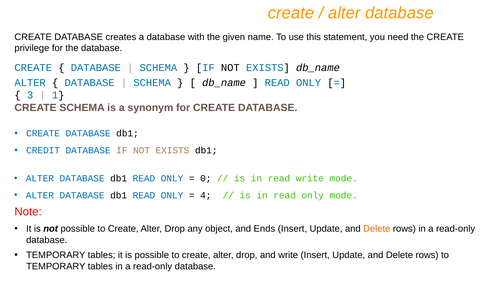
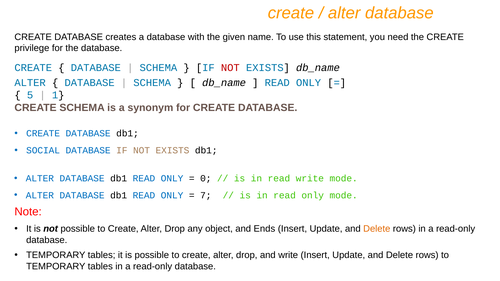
NOT at (230, 68) colour: black -> red
3: 3 -> 5
CREDIT: CREDIT -> SOCIAL
4: 4 -> 7
